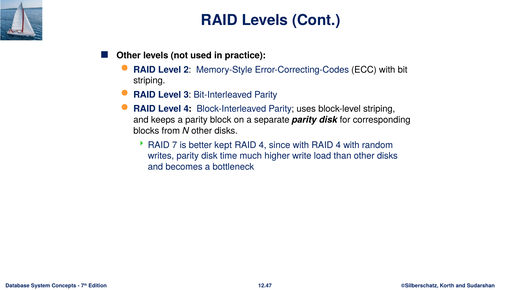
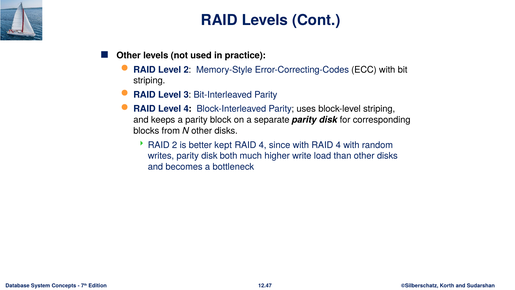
RAID 7: 7 -> 2
time: time -> both
